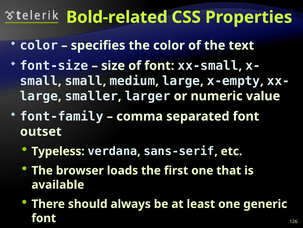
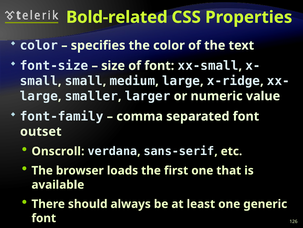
x-empty: x-empty -> x-ridge
Typeless: Typeless -> Onscroll
